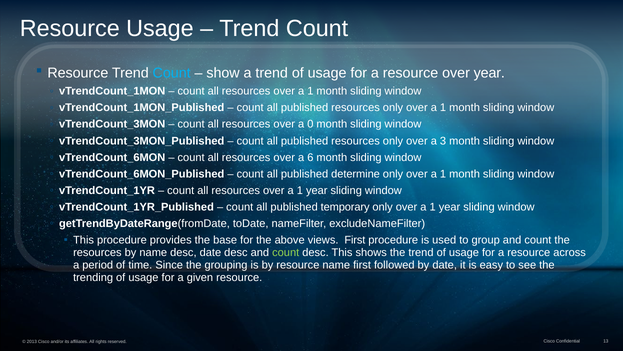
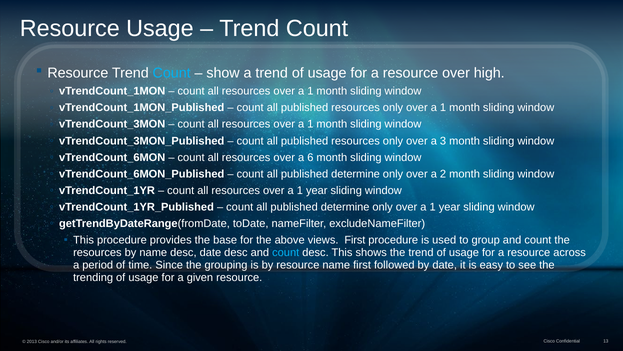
over year: year -> high
0 at (310, 124): 0 -> 1
1 at (443, 174): 1 -> 2
temporary at (345, 207): temporary -> determine
count at (286, 252) colour: light green -> light blue
